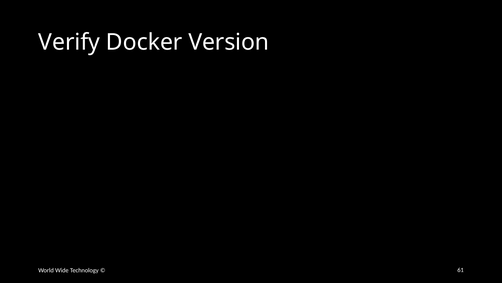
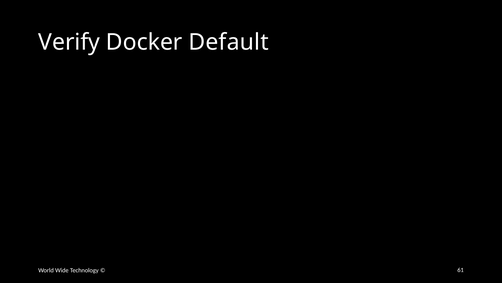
Version: Version -> Default
